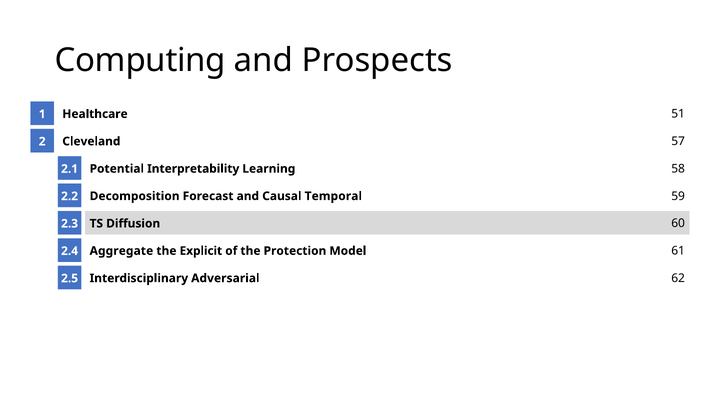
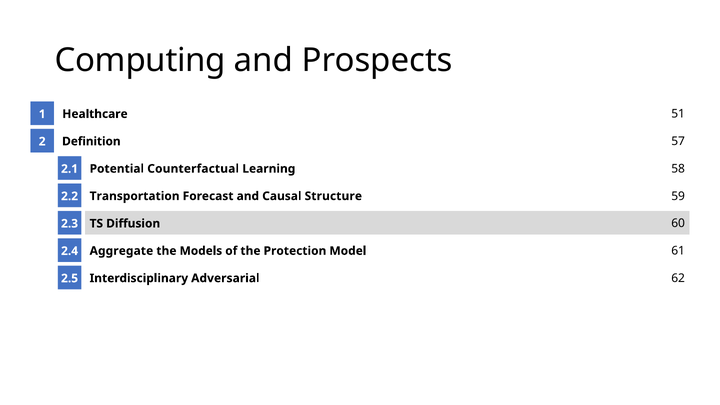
Cleveland: Cleveland -> Definition
Interpretability: Interpretability -> Counterfactual
Decomposition: Decomposition -> Transportation
Temporal: Temporal -> Structure
Explicit: Explicit -> Models
